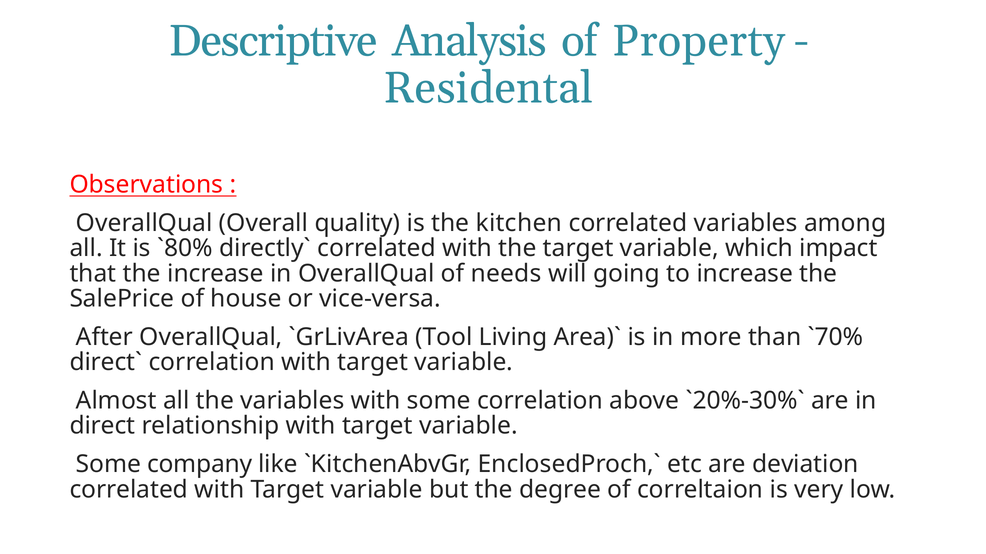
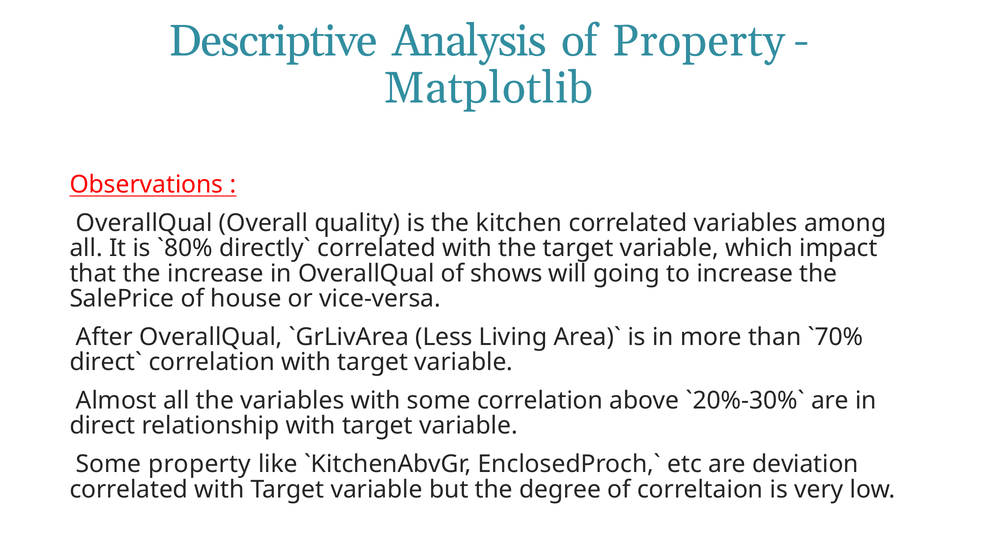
Residental: Residental -> Matplotlib
needs: needs -> shows
Tool: Tool -> Less
Some company: company -> property
